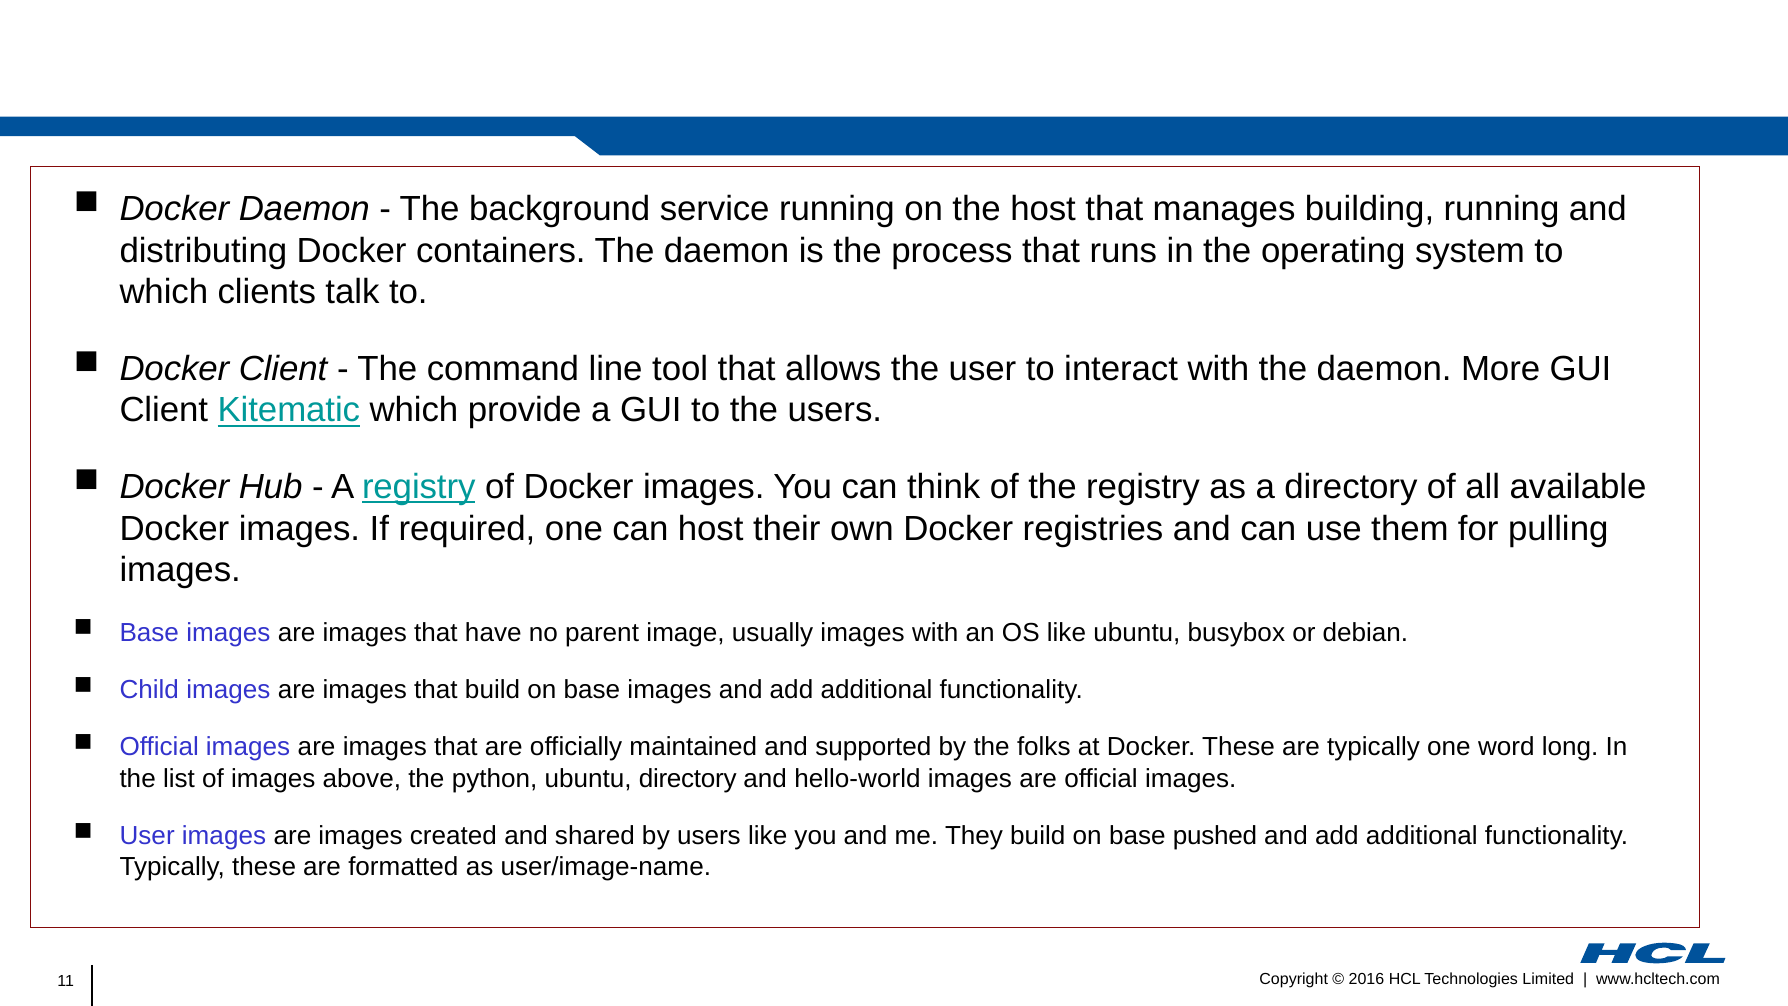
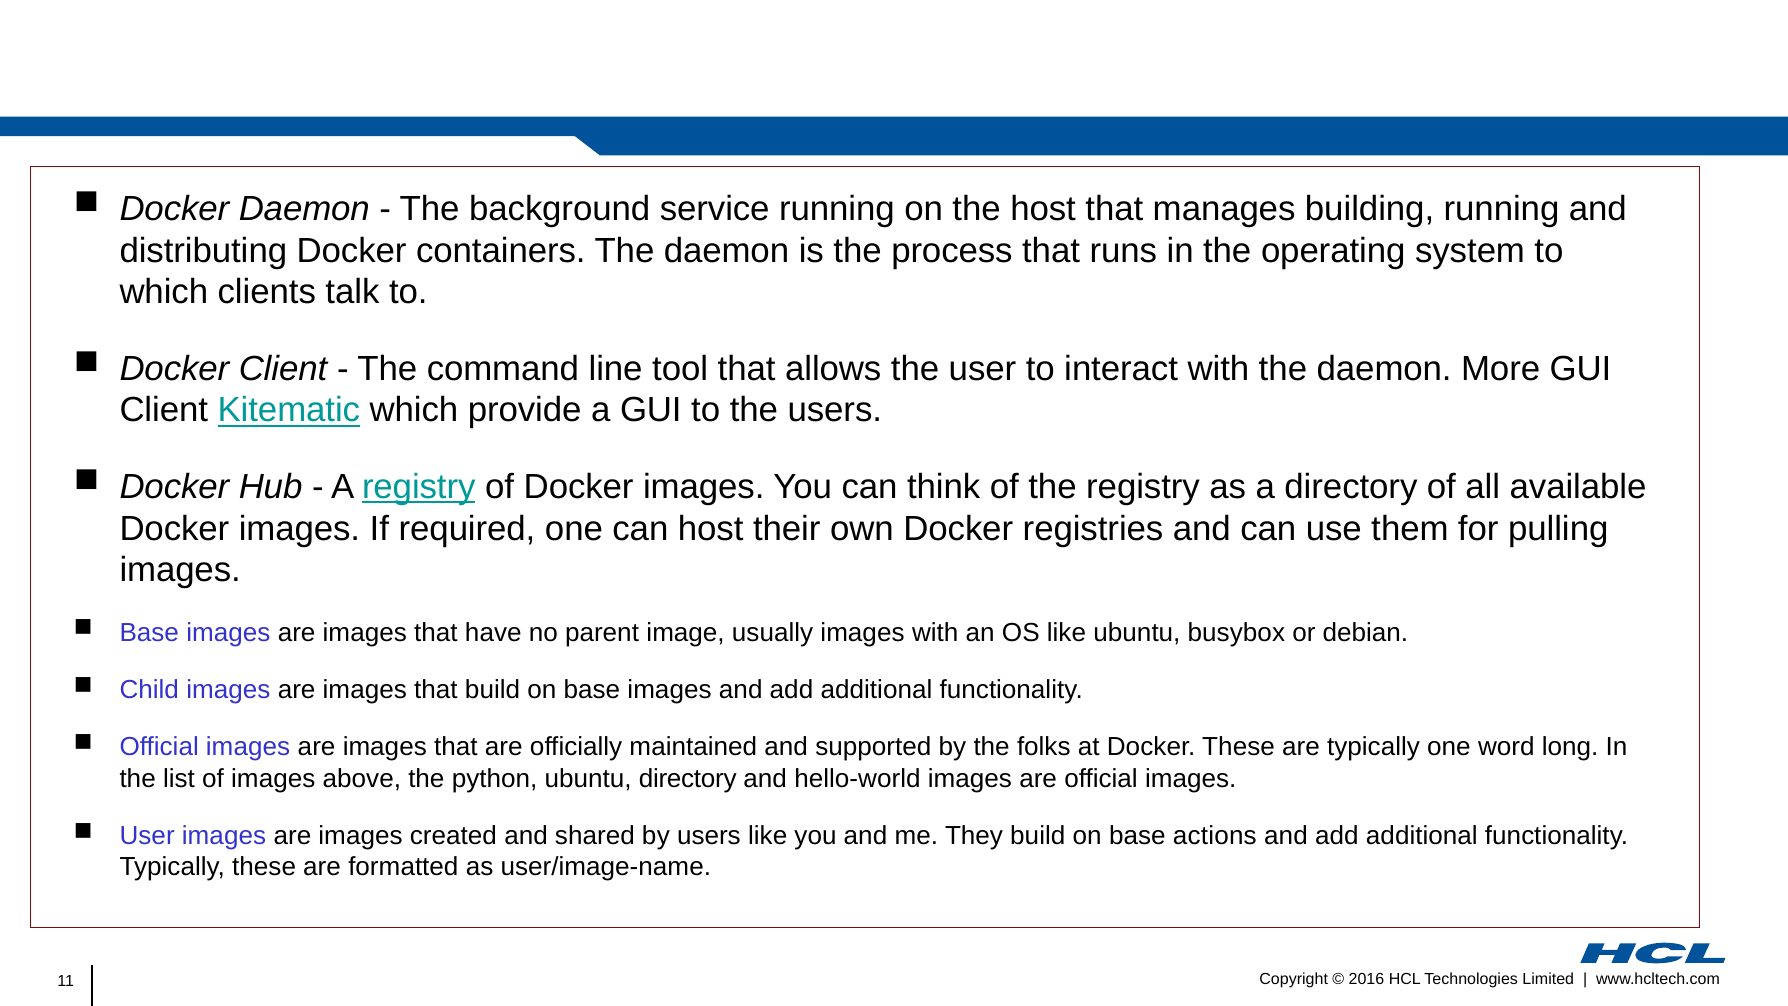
pushed: pushed -> actions
